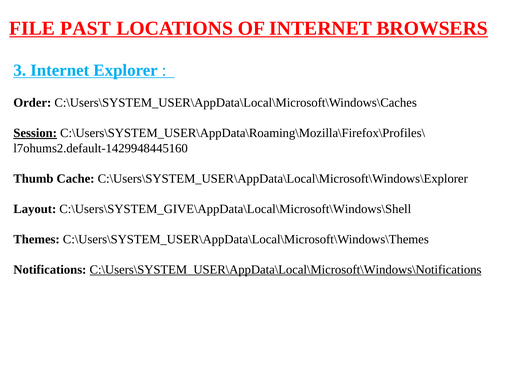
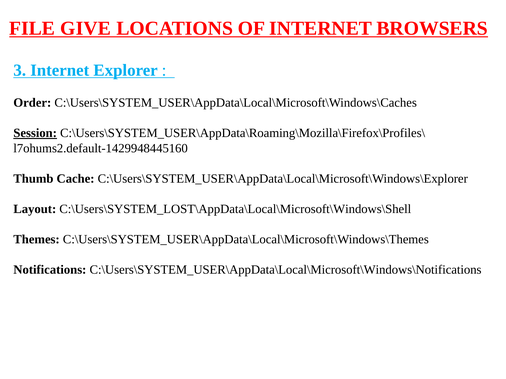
PAST: PAST -> GIVE
C:\Users\SYSTEM_GIVE\AppData\Local\Microsoft\Windows\Shell: C:\Users\SYSTEM_GIVE\AppData\Local\Microsoft\Windows\Shell -> C:\Users\SYSTEM_LOST\AppData\Local\Microsoft\Windows\Shell
C:\Users\SYSTEM_USER\AppData\Local\Microsoft\Windows\Notifications underline: present -> none
